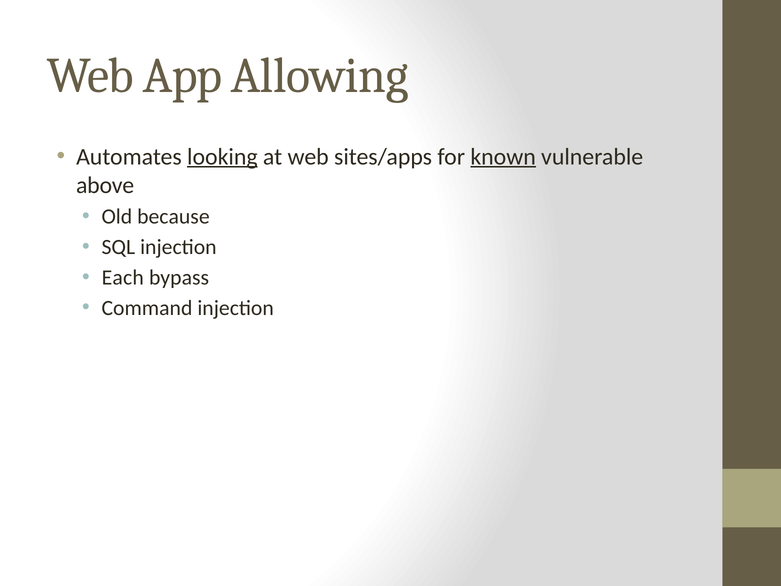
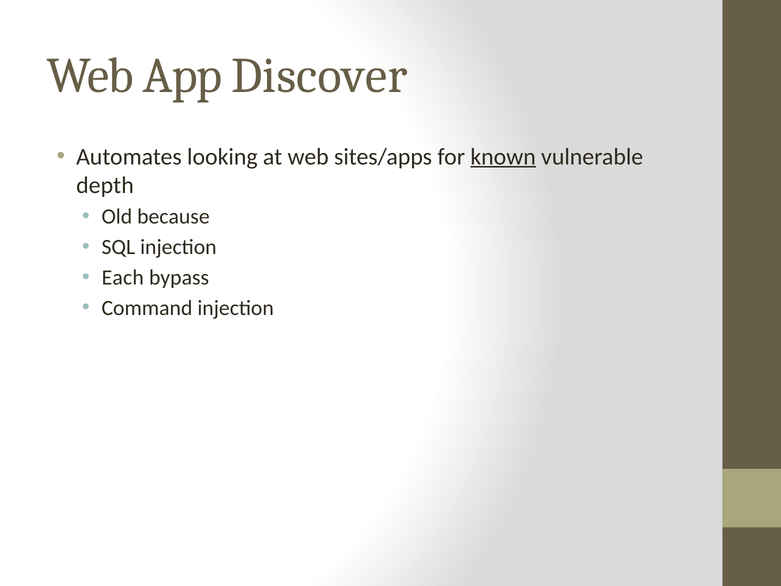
Allowing: Allowing -> Discover
looking underline: present -> none
above: above -> depth
